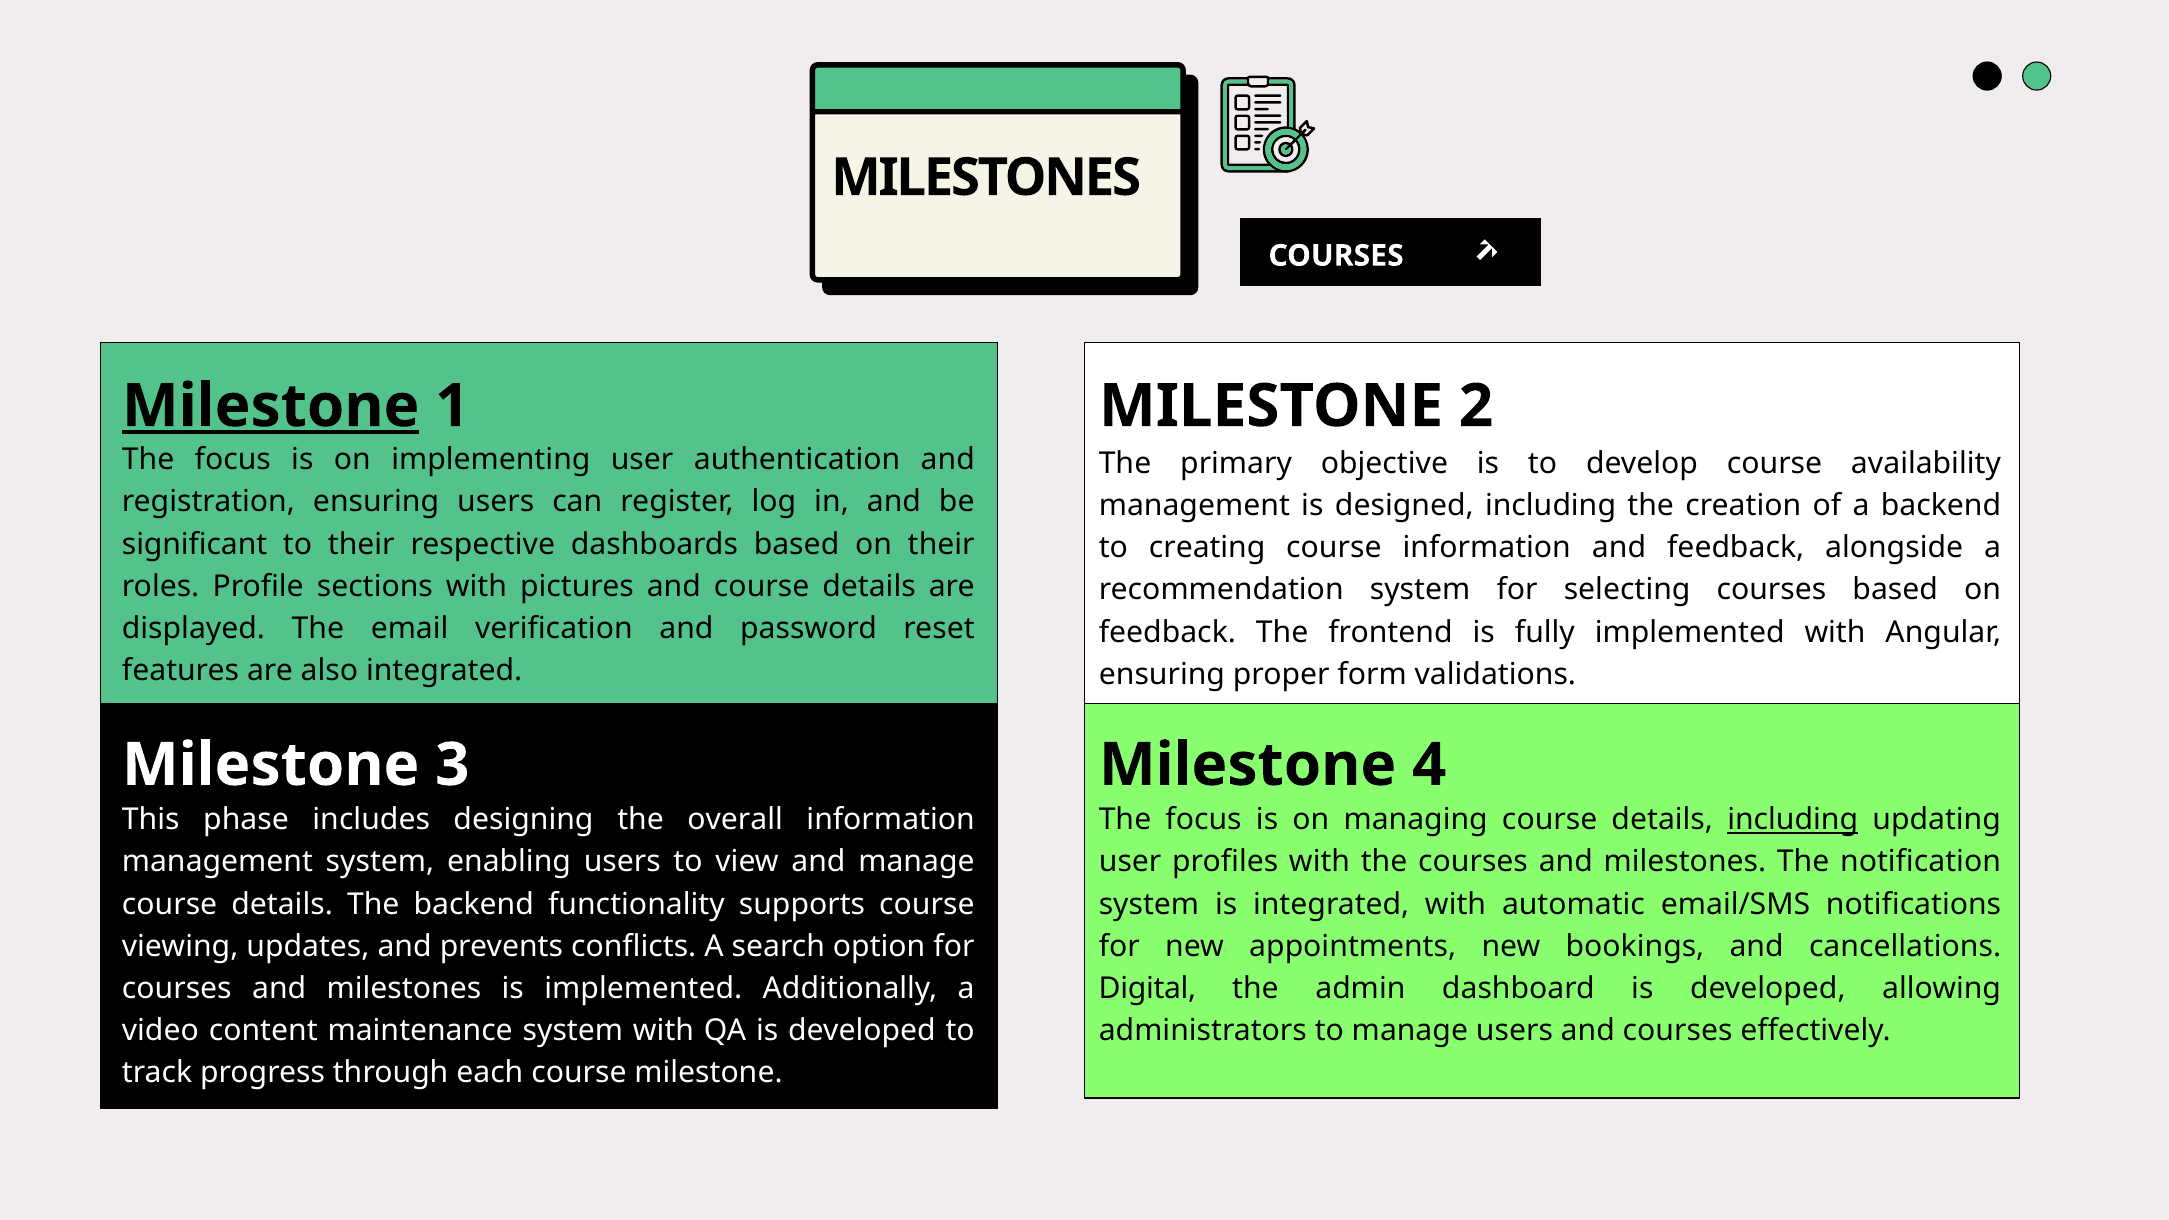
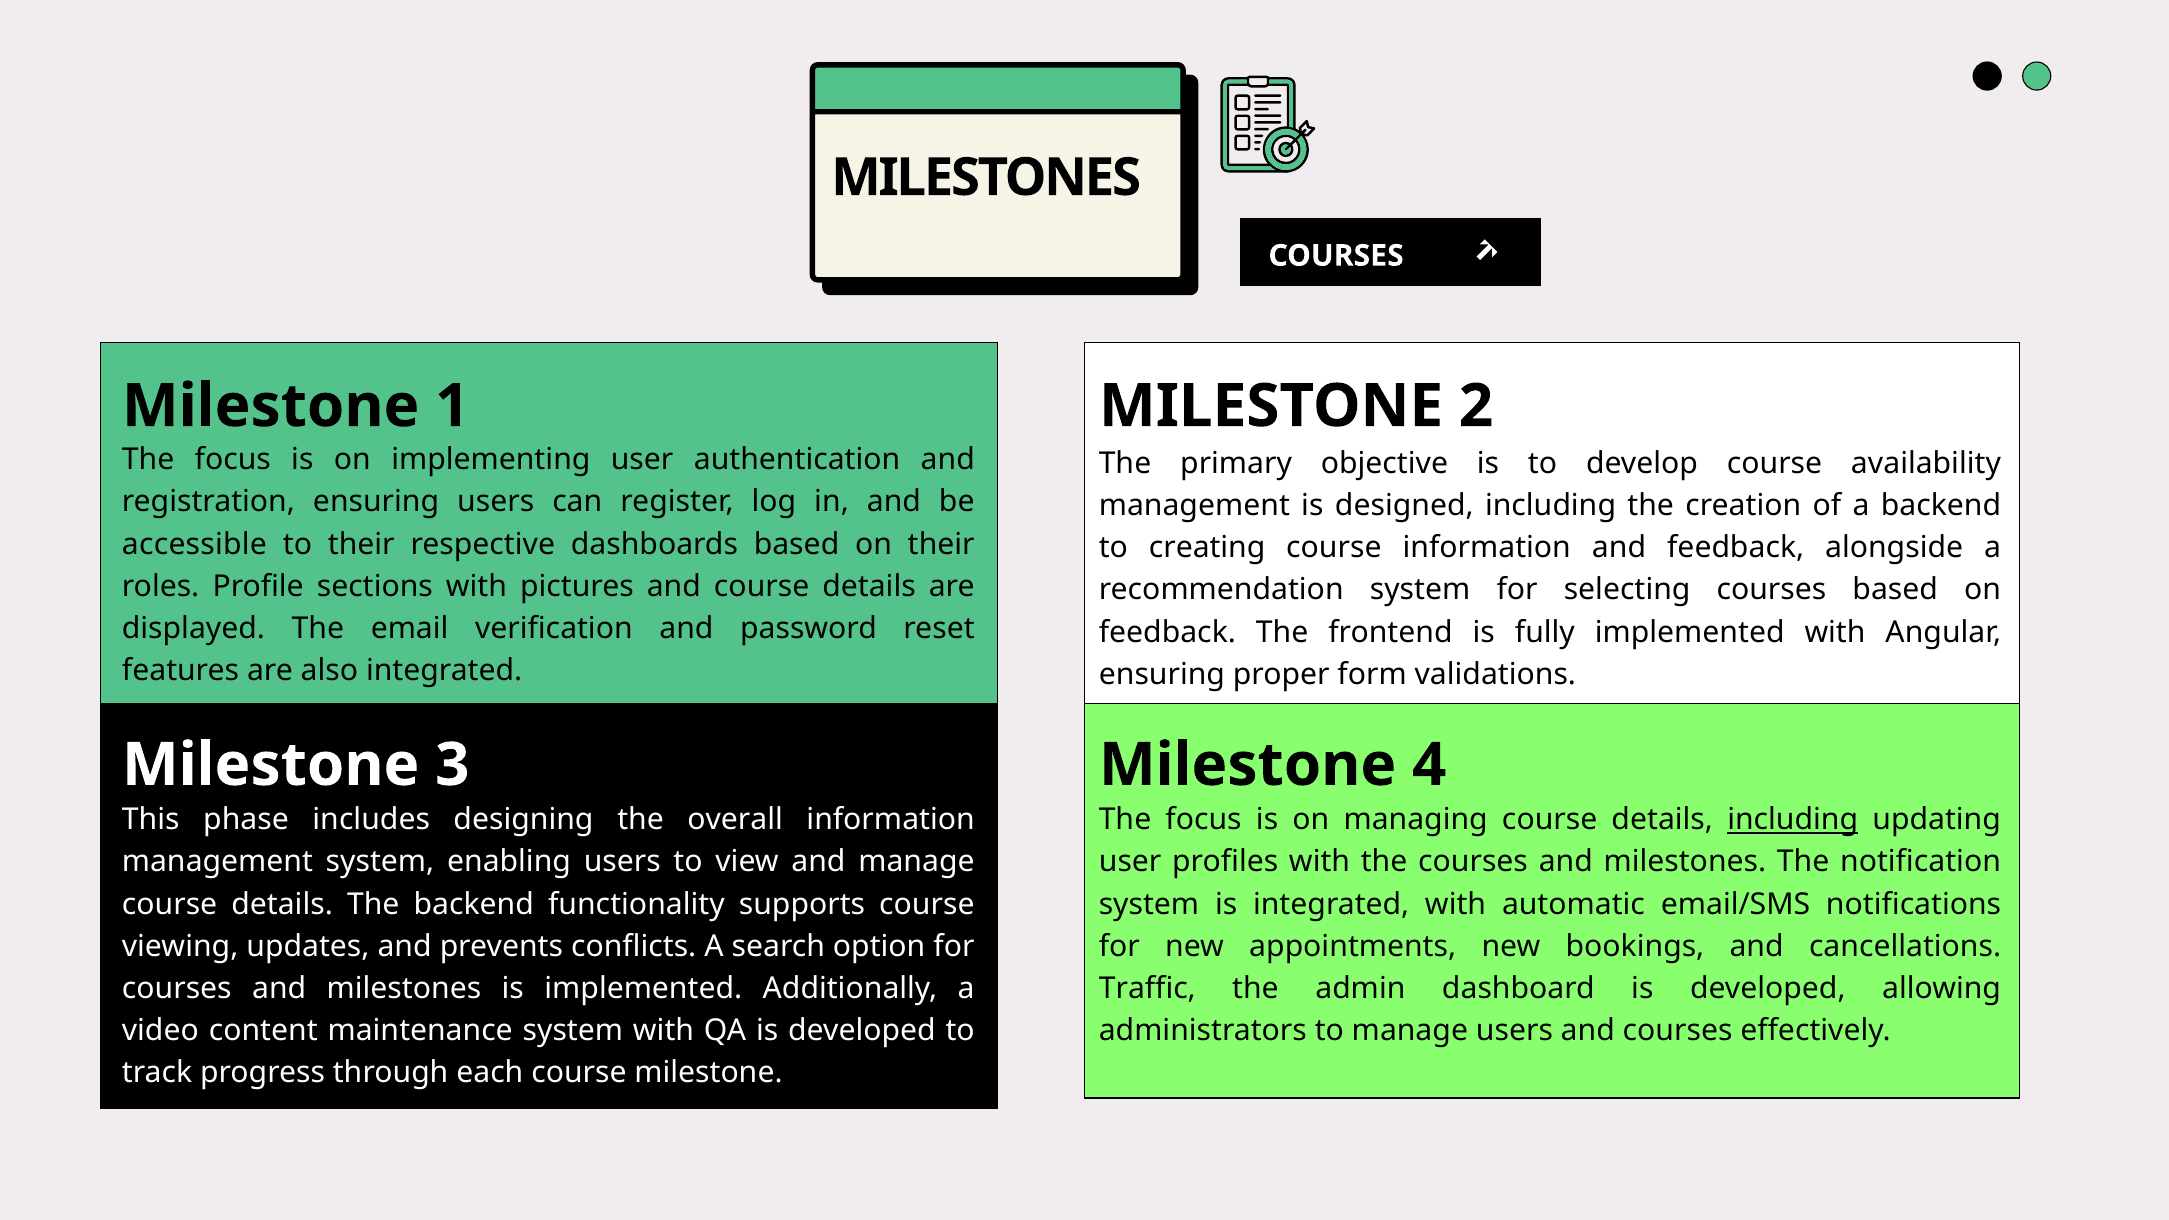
Milestone at (271, 406) underline: present -> none
significant: significant -> accessible
Digital: Digital -> Traffic
